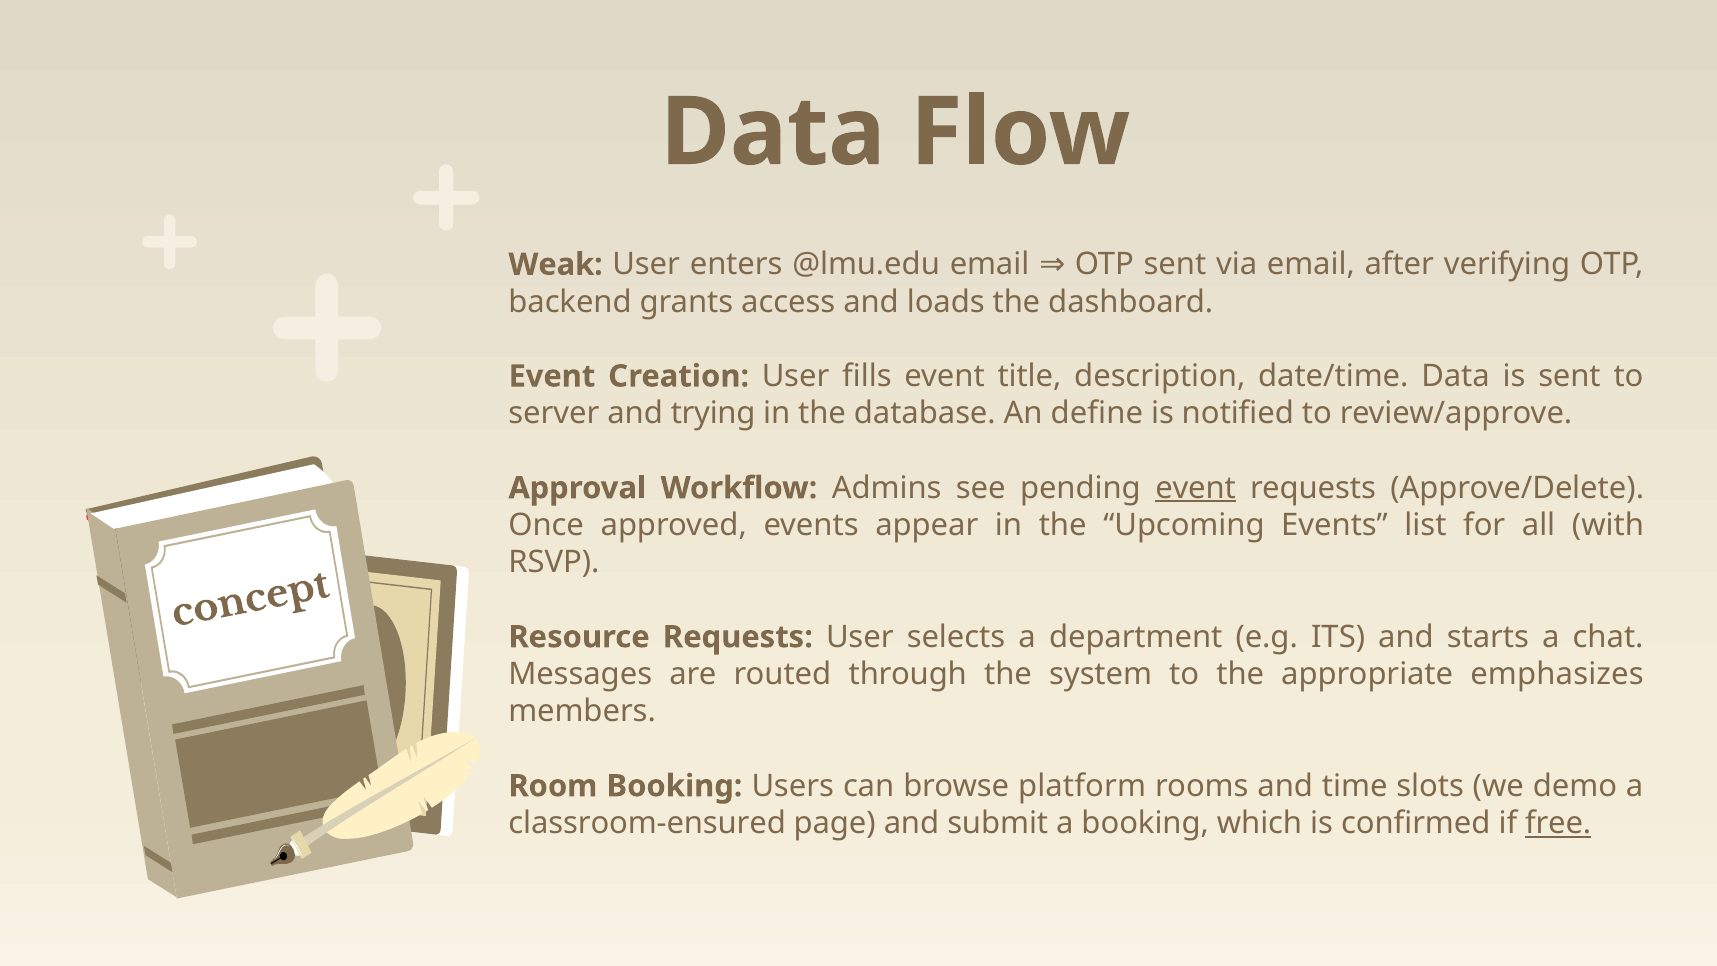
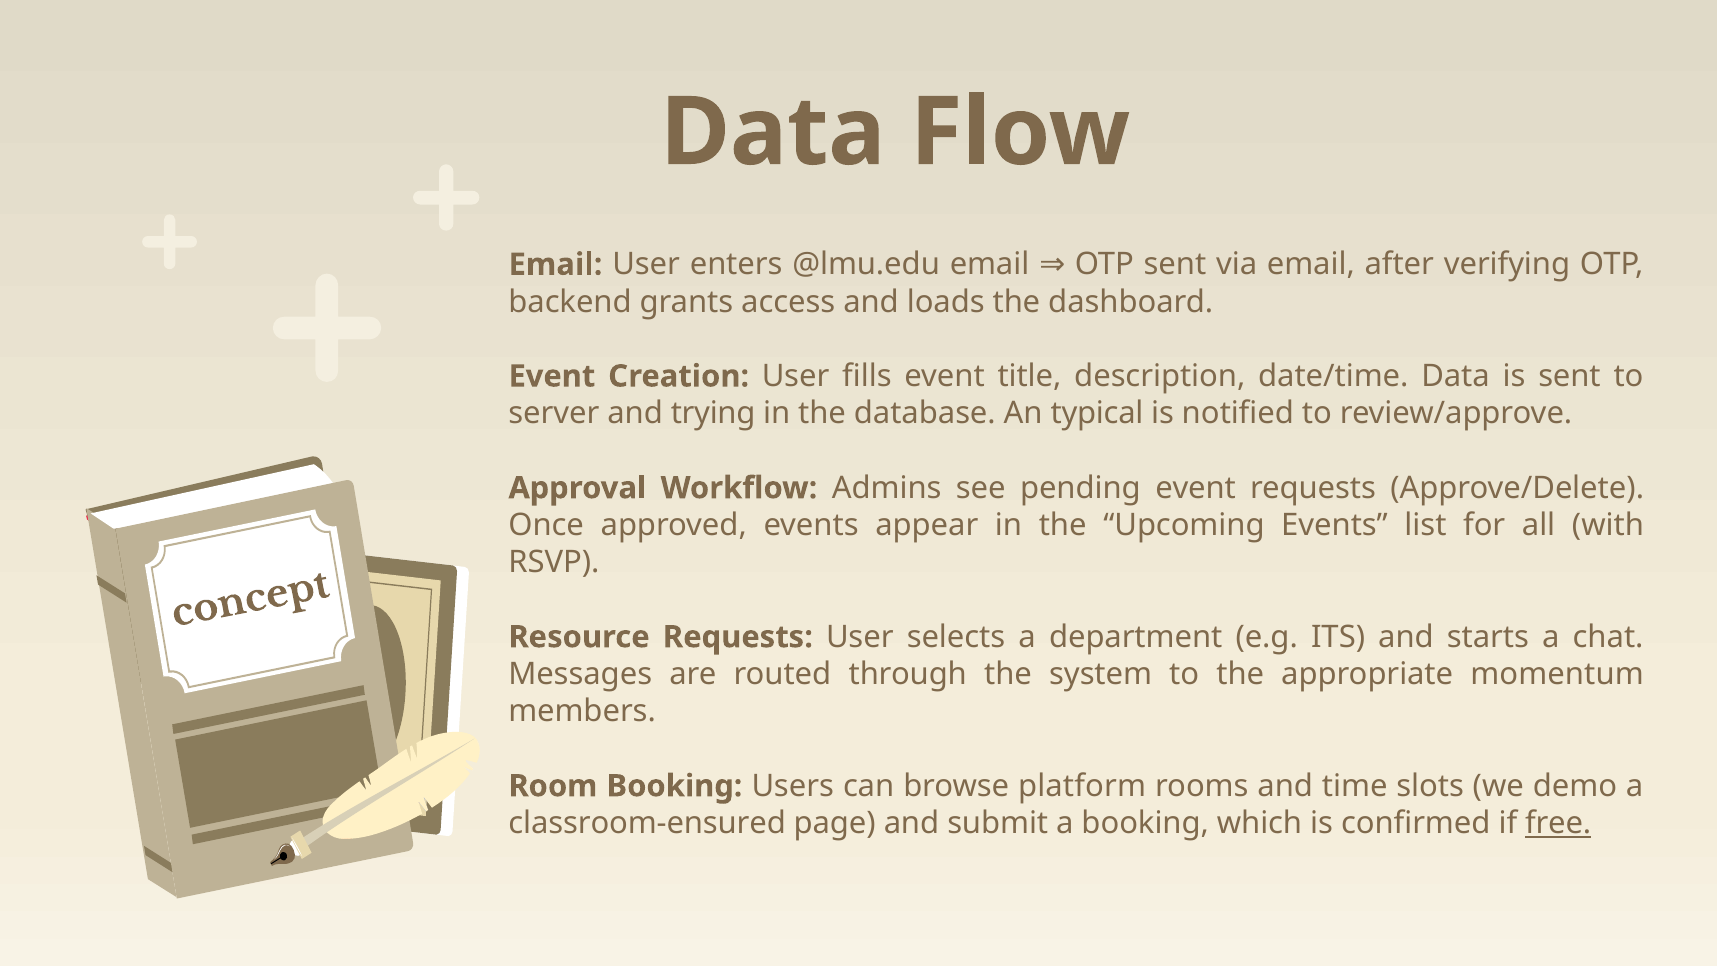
Weak at (556, 264): Weak -> Email
define: define -> typical
event at (1196, 488) underline: present -> none
emphasizes: emphasizes -> momentum
